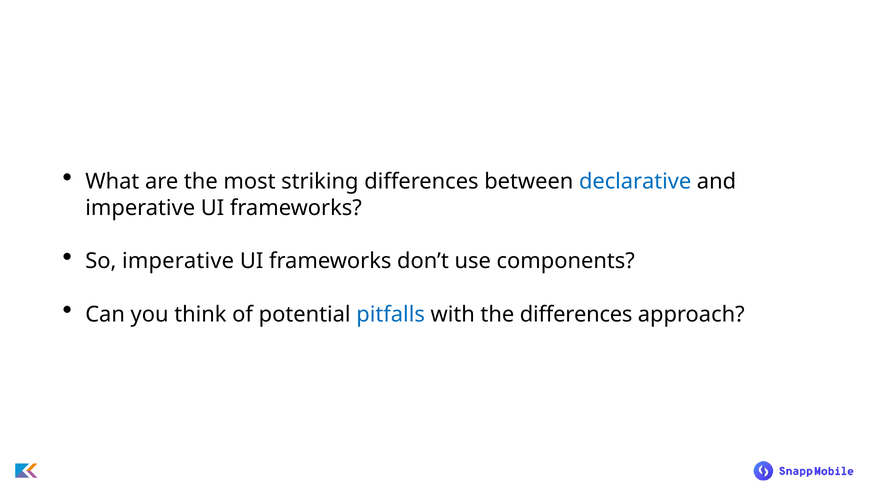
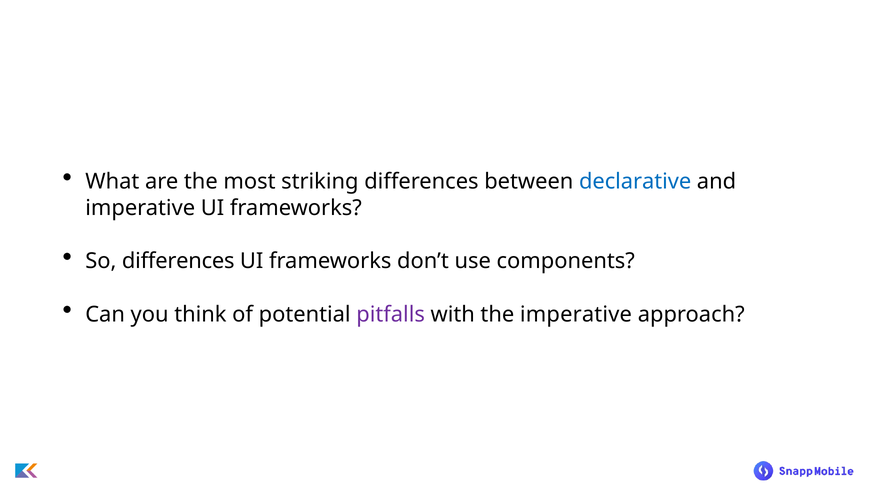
So imperative: imperative -> differences
pitfalls colour: blue -> purple
the differences: differences -> imperative
